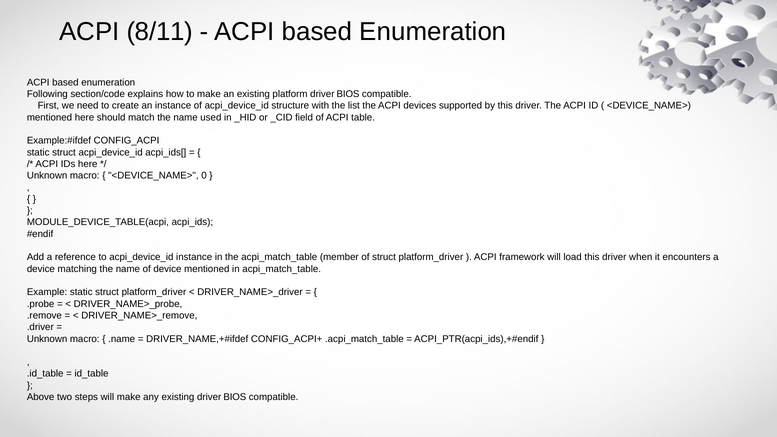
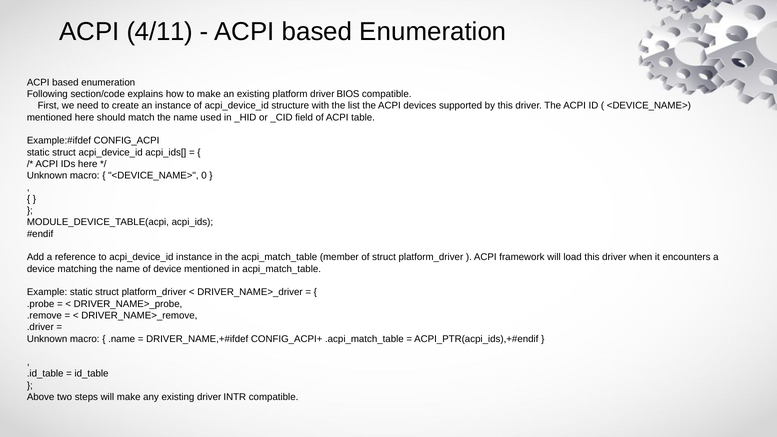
8/11: 8/11 -> 4/11
existing driver BIOS: BIOS -> INTR
